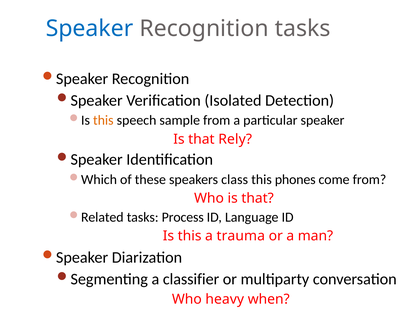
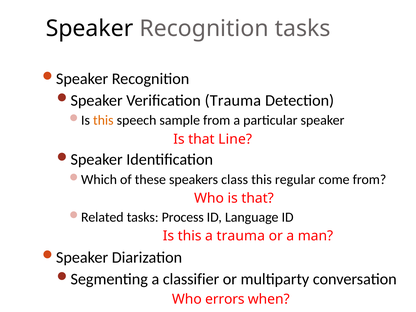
Speaker at (90, 29) colour: blue -> black
Verification Isolated: Isolated -> Trauma
Rely: Rely -> Line
phones: phones -> regular
heavy: heavy -> errors
